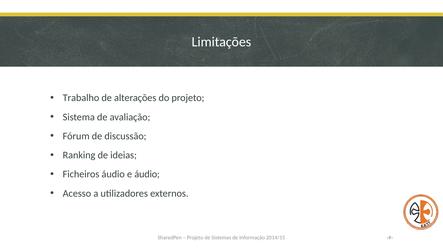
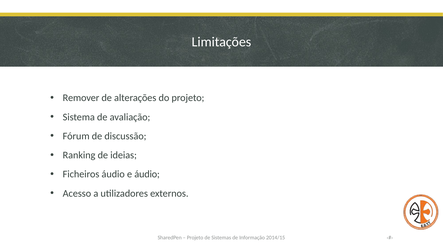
Trabalho: Trabalho -> Remover
